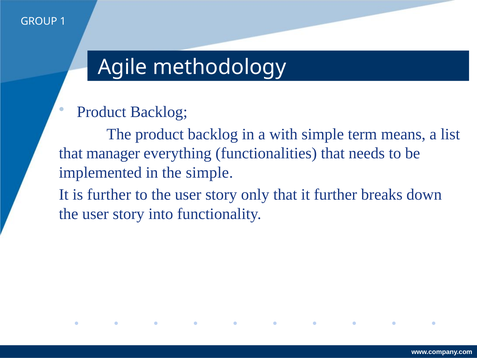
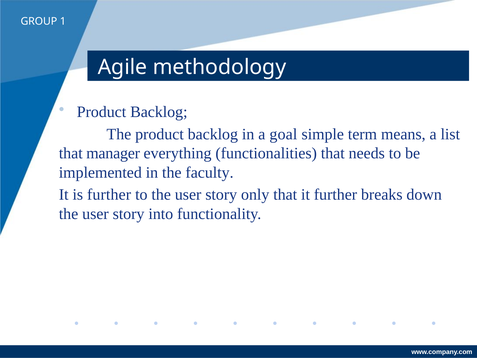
with: with -> goal
the simple: simple -> faculty
